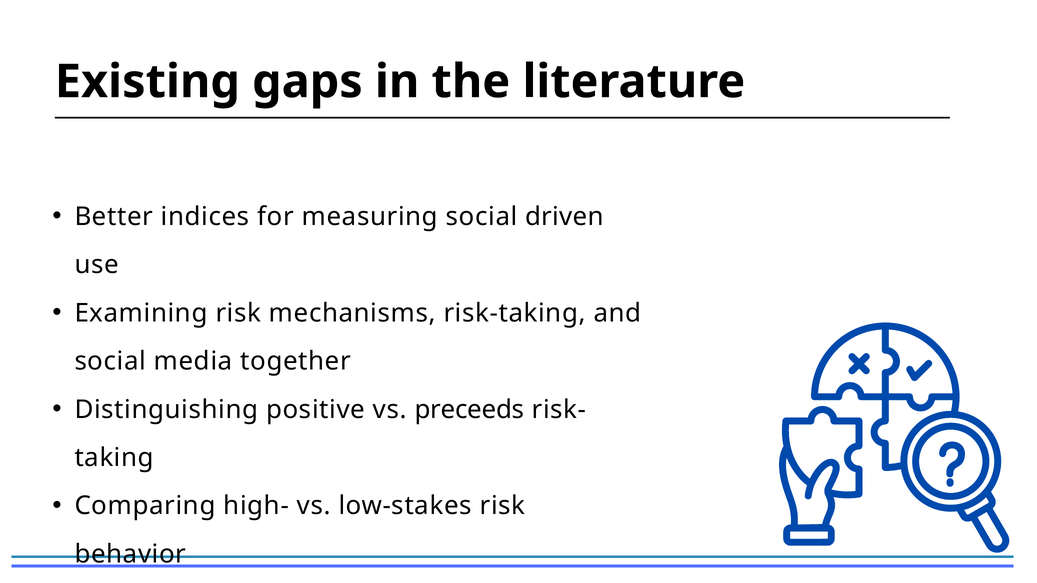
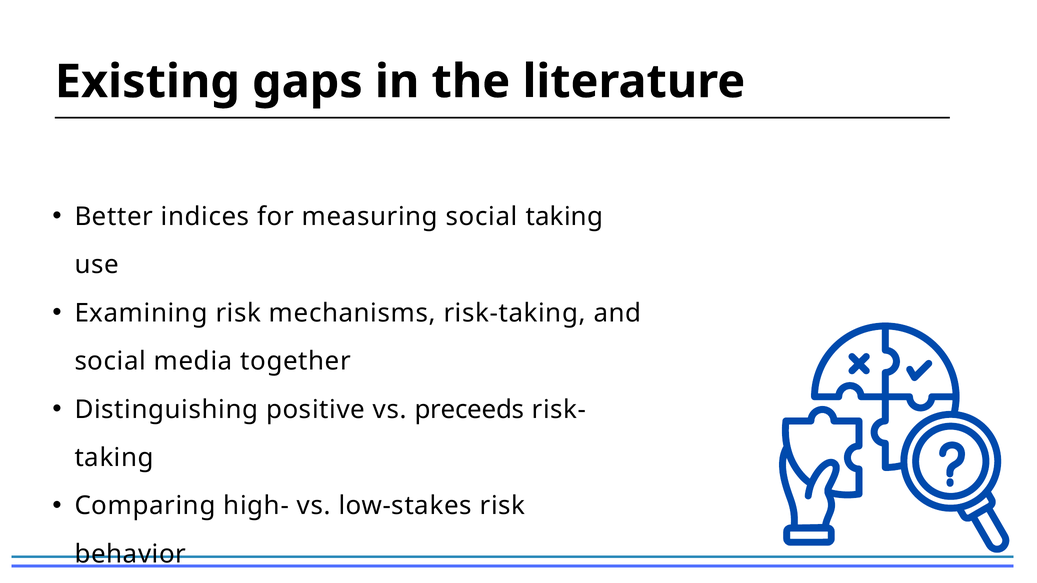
social driven: driven -> taking
